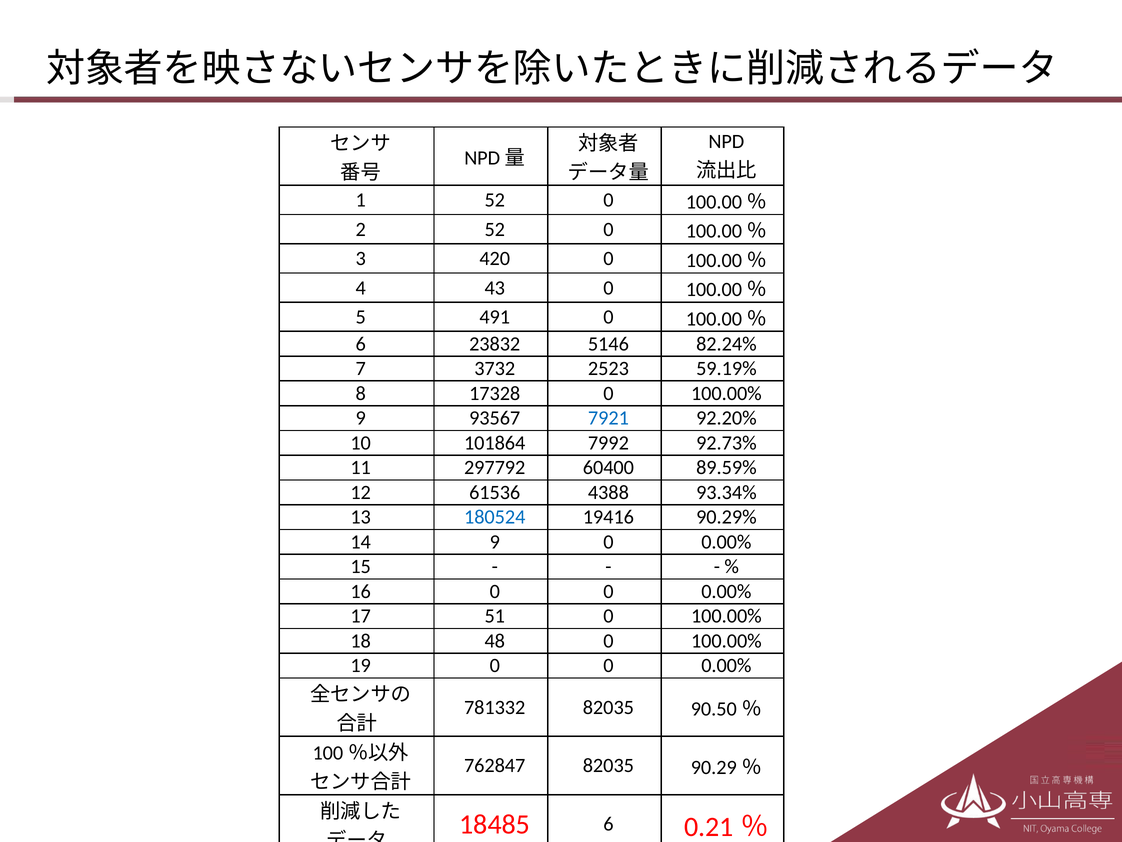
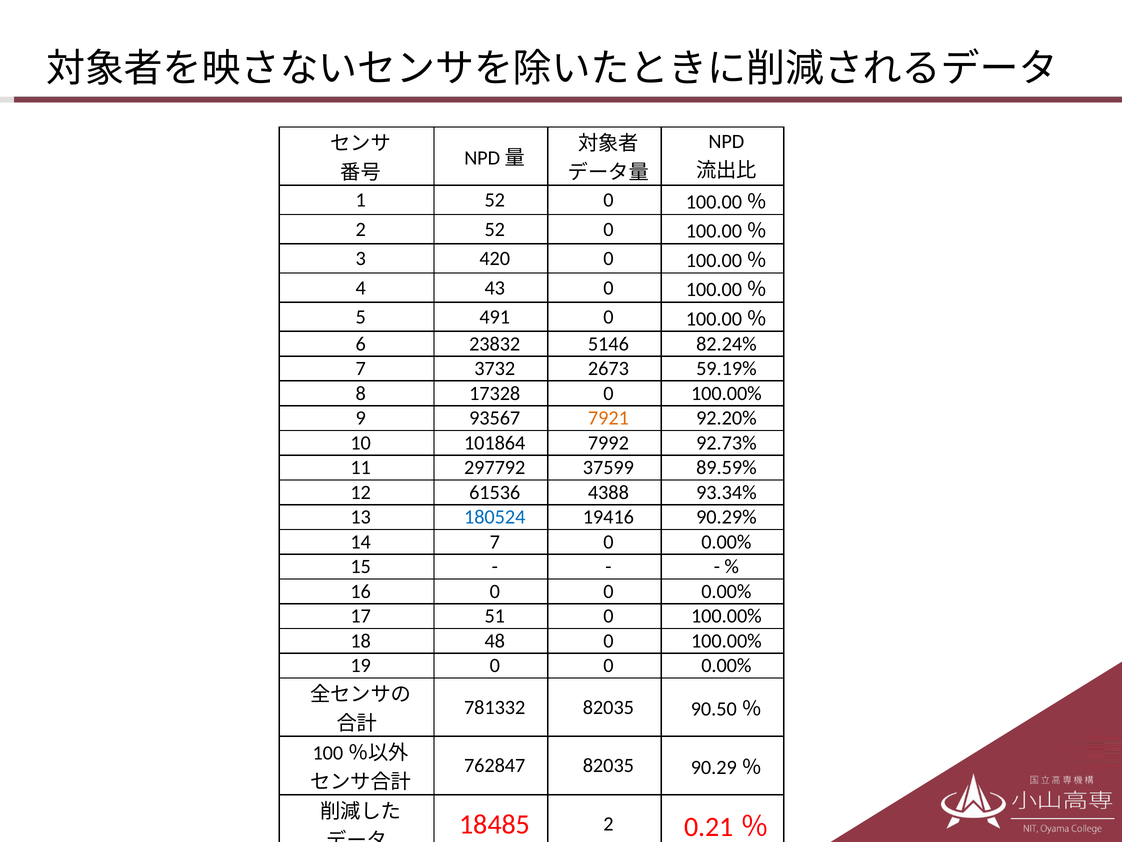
2523: 2523 -> 2673
7921 colour: blue -> orange
60400: 60400 -> 37599
14 9: 9 -> 7
18485 6: 6 -> 2
